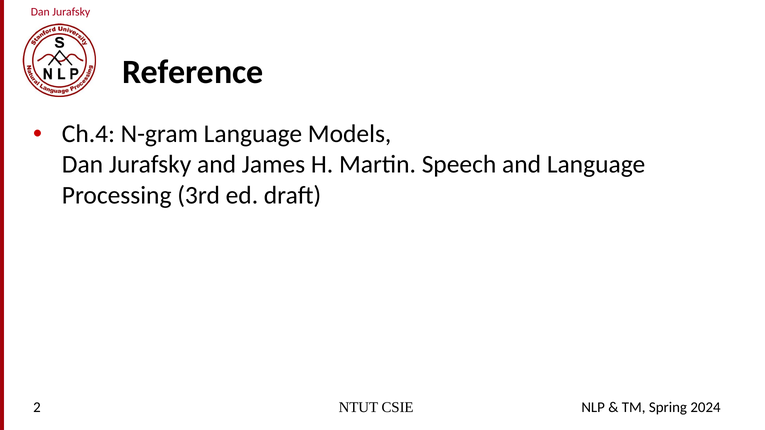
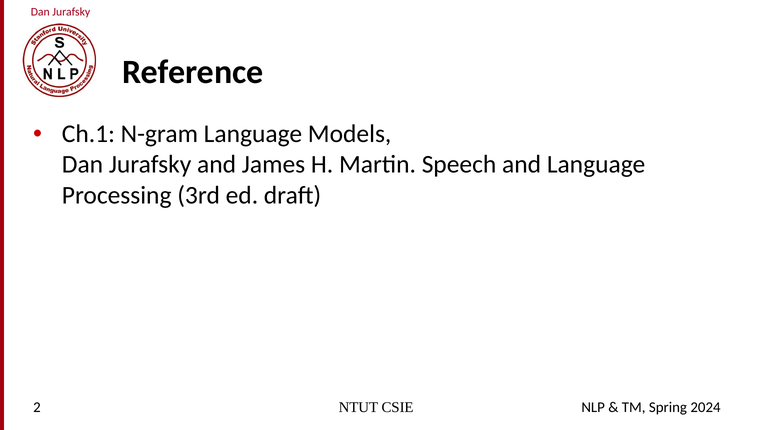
Ch.4: Ch.4 -> Ch.1
